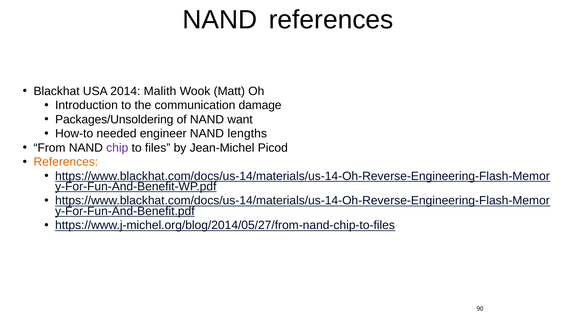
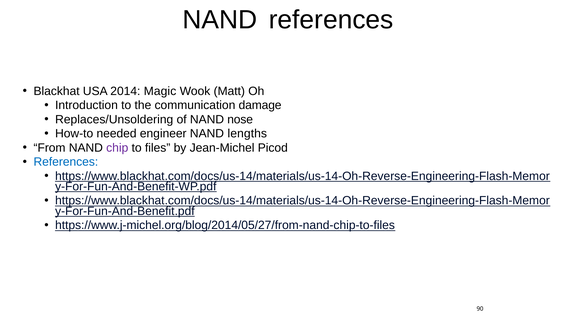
Malith: Malith -> Magic
Packages/Unsoldering: Packages/Unsoldering -> Replaces/Unsoldering
want: want -> nose
References at (66, 162) colour: orange -> blue
